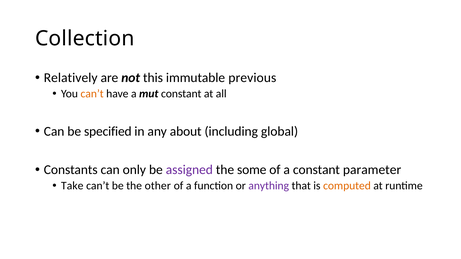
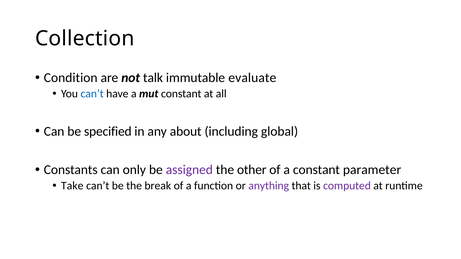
Relatively: Relatively -> Condition
this: this -> talk
previous: previous -> evaluate
can’t at (92, 94) colour: orange -> blue
some: some -> other
other: other -> break
computed colour: orange -> purple
